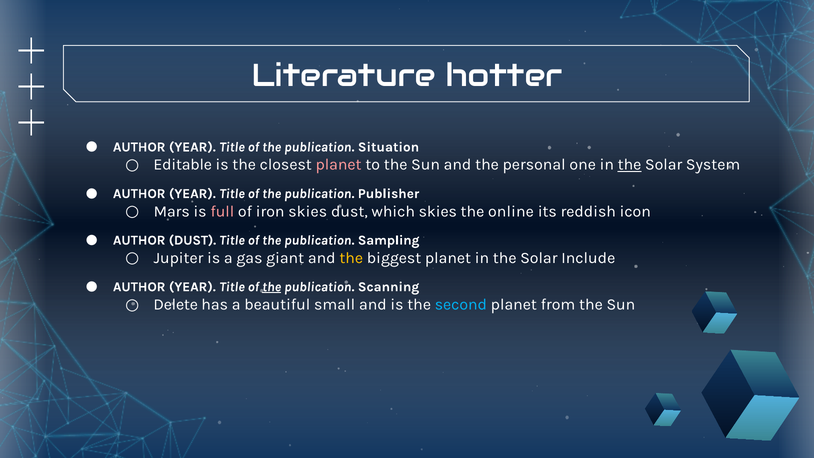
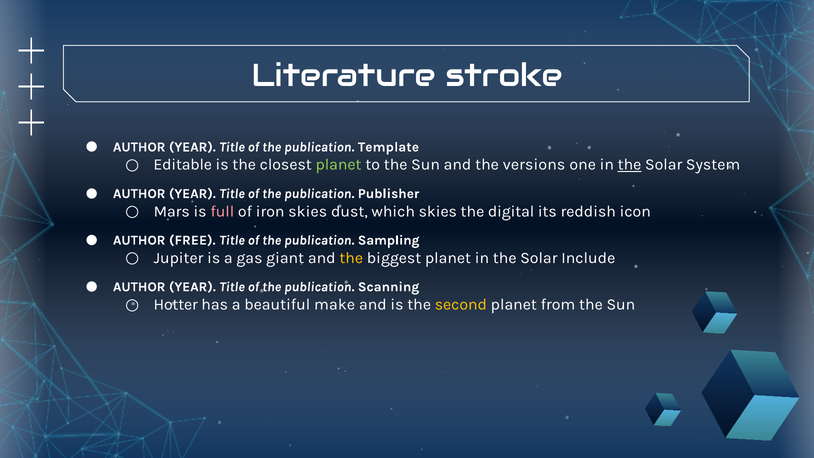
hotter: hotter -> stroke
Situation: Situation -> Template
planet at (339, 165) colour: pink -> light green
personal: personal -> versions
online: online -> digital
AUTHOR DUST: DUST -> FREE
the at (272, 287) underline: present -> none
Delete: Delete -> Hotter
small: small -> make
second colour: light blue -> yellow
